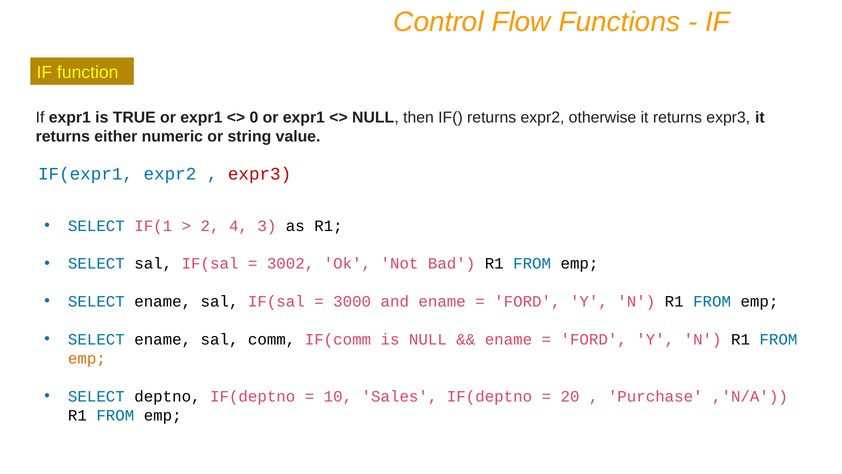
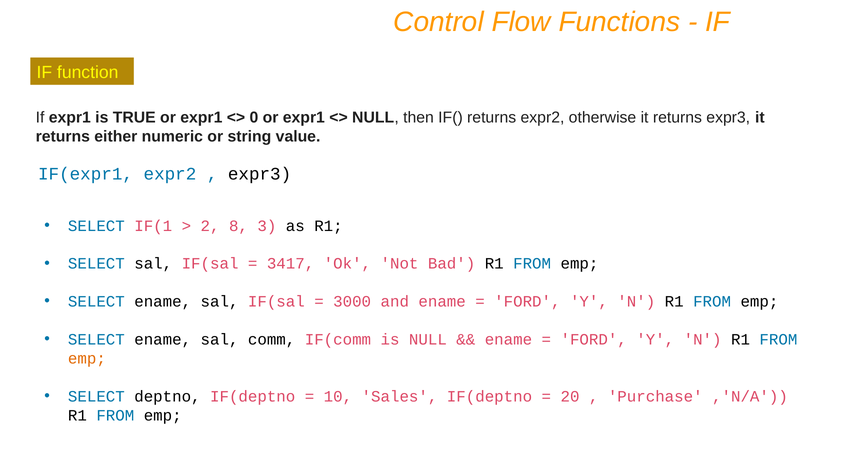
expr3 at (260, 174) colour: red -> black
4: 4 -> 8
3002: 3002 -> 3417
